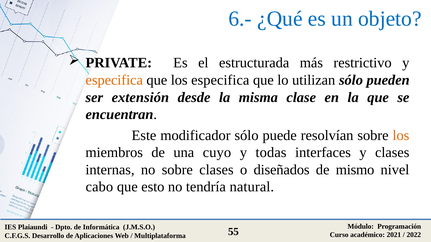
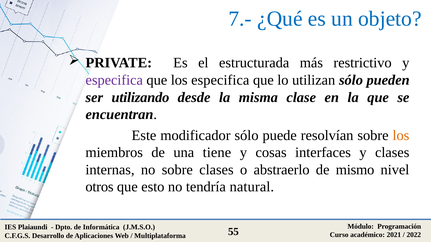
6.-: 6.- -> 7.-
especifica at (114, 80) colour: orange -> purple
extensión: extensión -> utilizando
cuyo: cuyo -> tiene
todas: todas -> cosas
diseñados: diseñados -> abstraerlo
cabo: cabo -> otros
